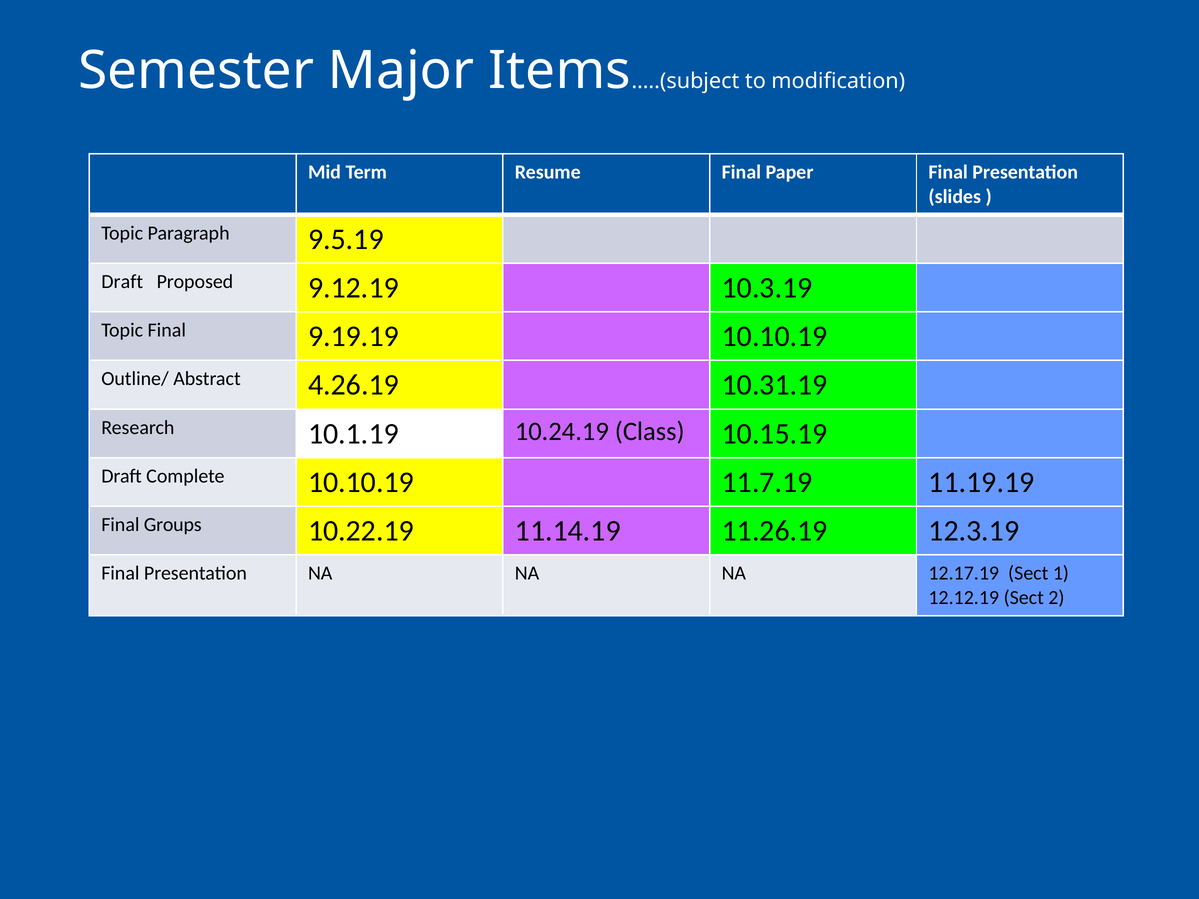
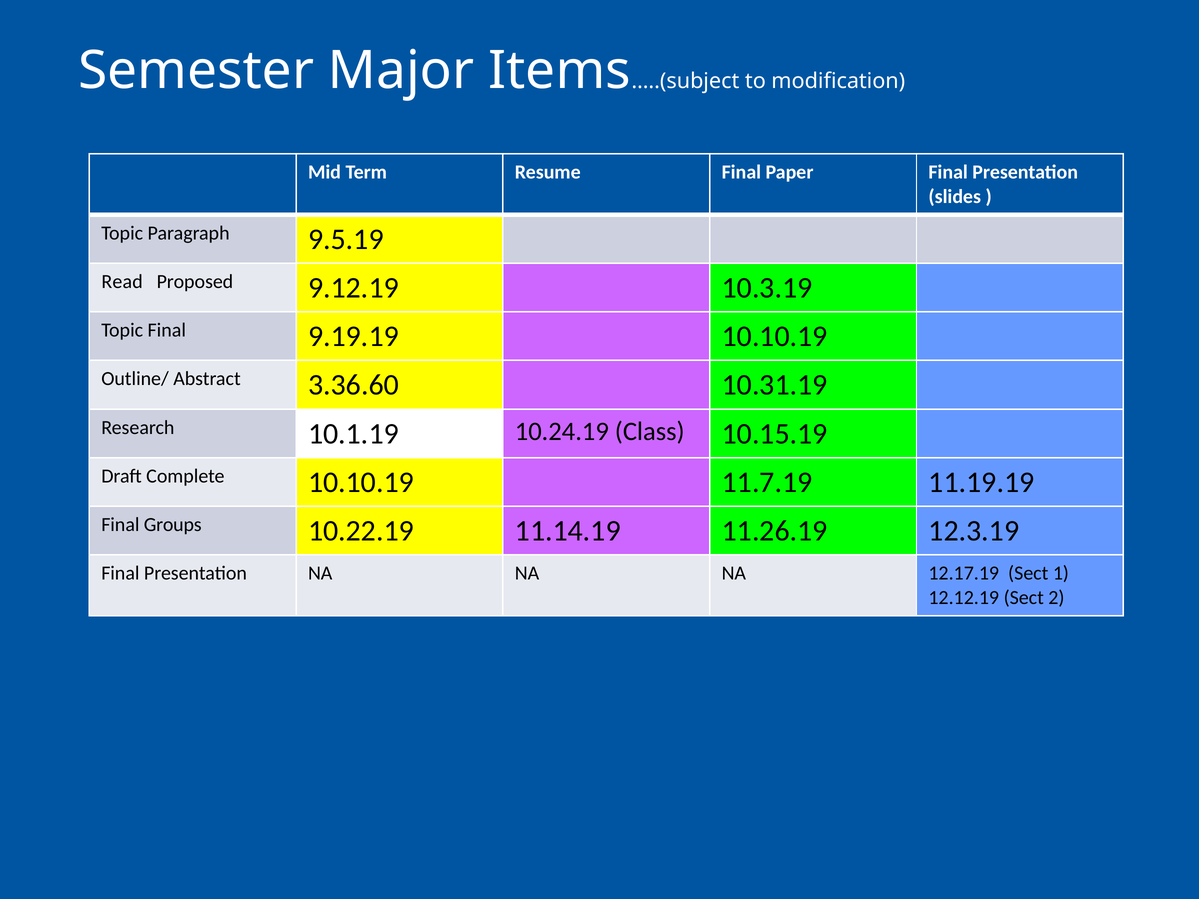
Draft at (122, 282): Draft -> Read
4.26.19: 4.26.19 -> 3.36.60
